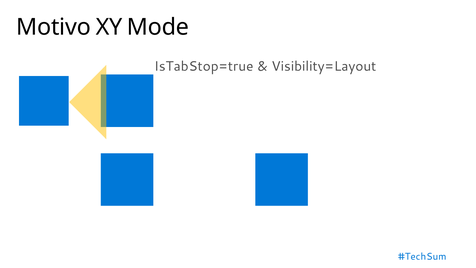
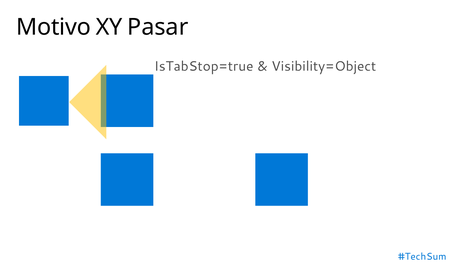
Mode: Mode -> Pasar
Visibility=Layout: Visibility=Layout -> Visibility=Object
